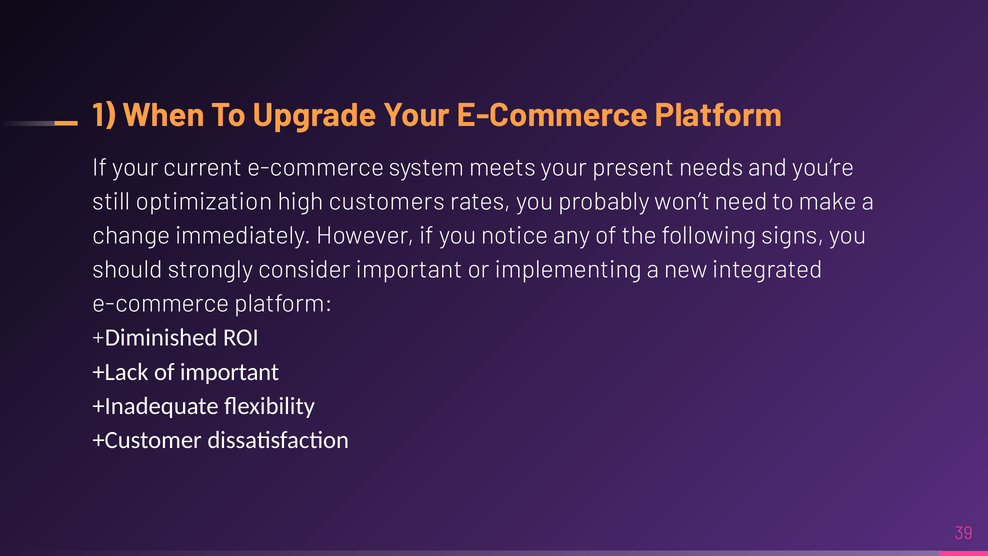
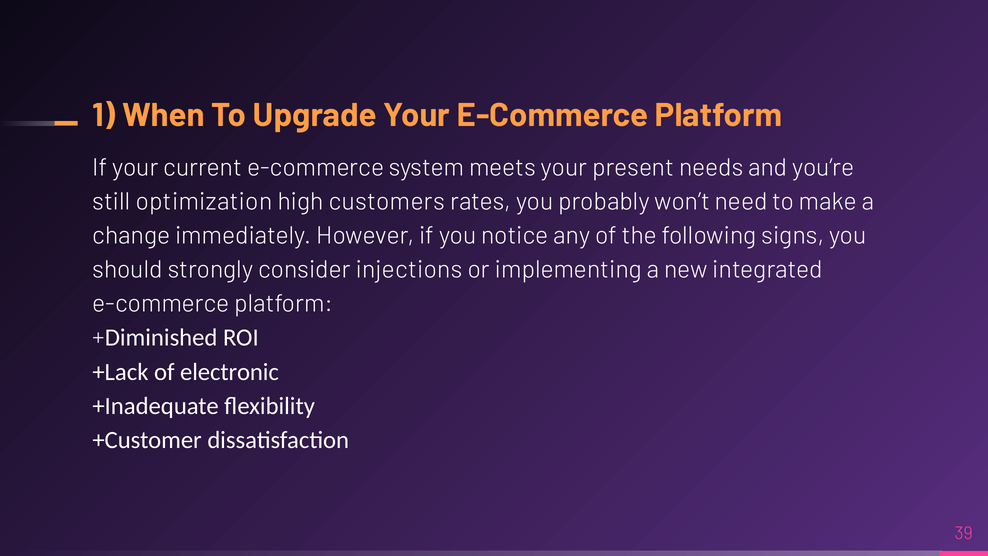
consider important: important -> injections
of important: important -> electronic
